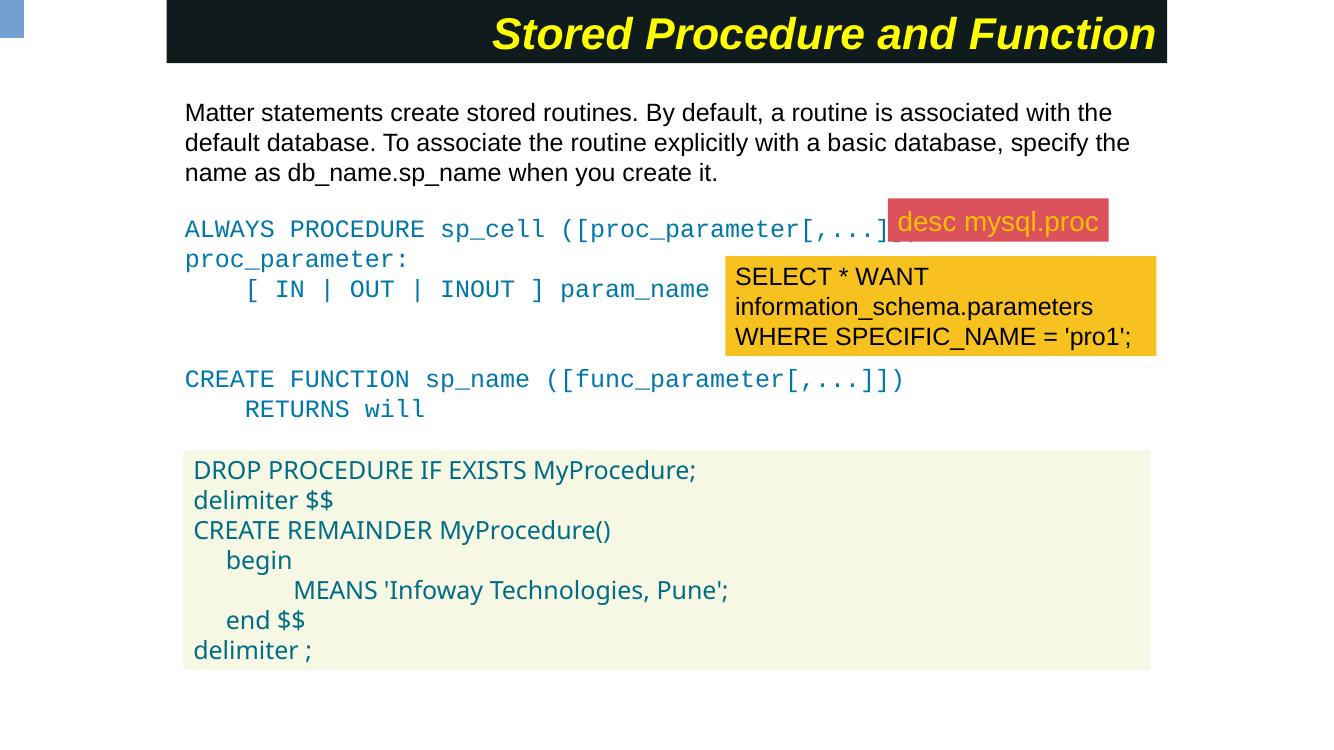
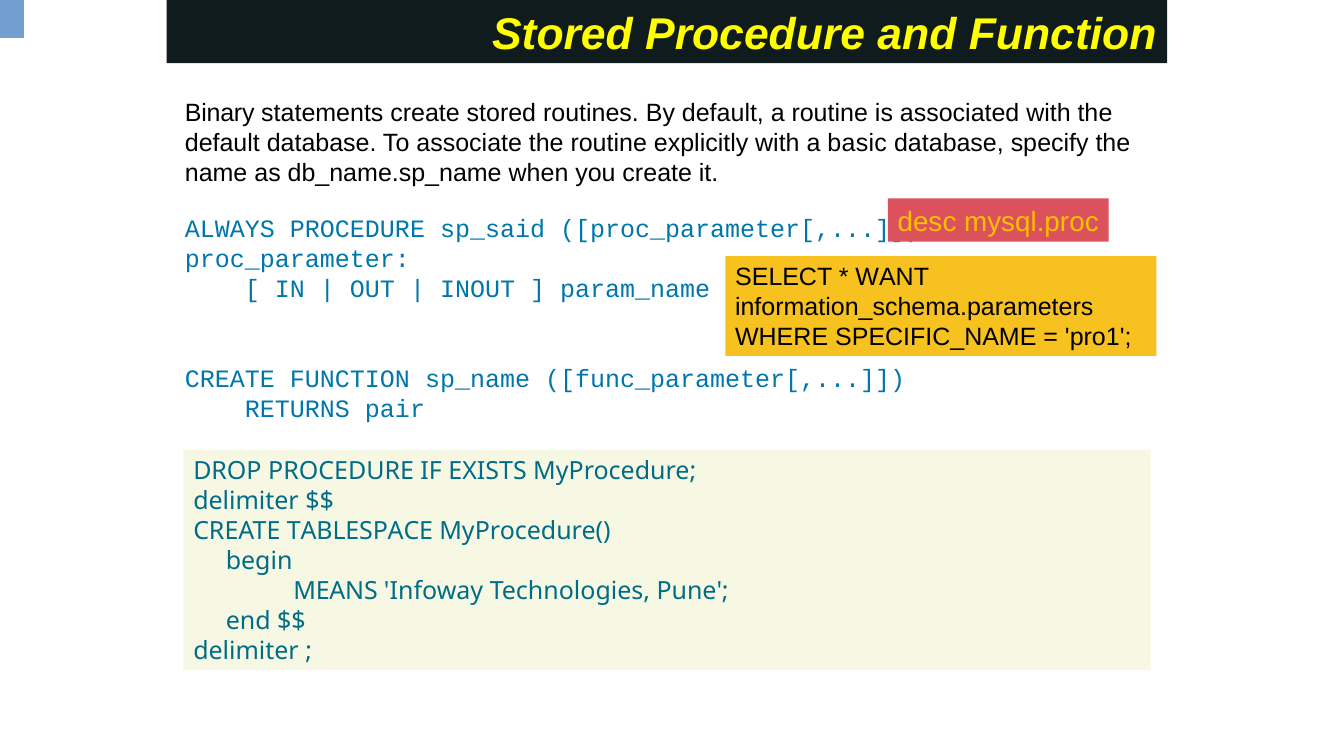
Matter: Matter -> Binary
sp_cell: sp_cell -> sp_said
will: will -> pair
REMAINDER: REMAINDER -> TABLESPACE
